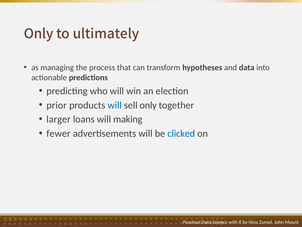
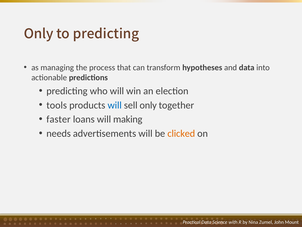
to ultimately: ultimately -> predicting
prior: prior -> tools
larger: larger -> faster
fewer: fewer -> needs
clicked colour: blue -> orange
